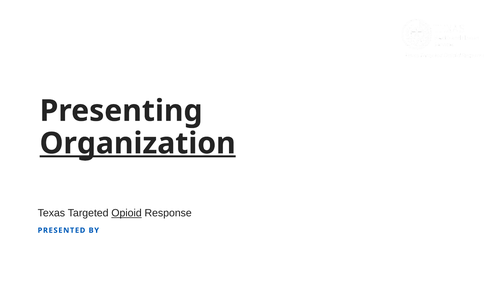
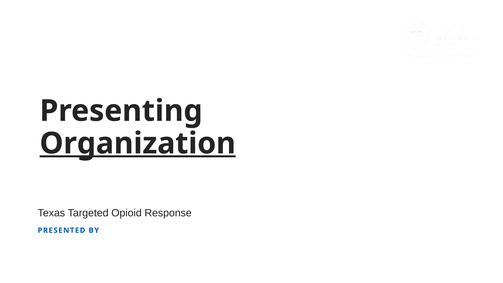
Opioid underline: present -> none
